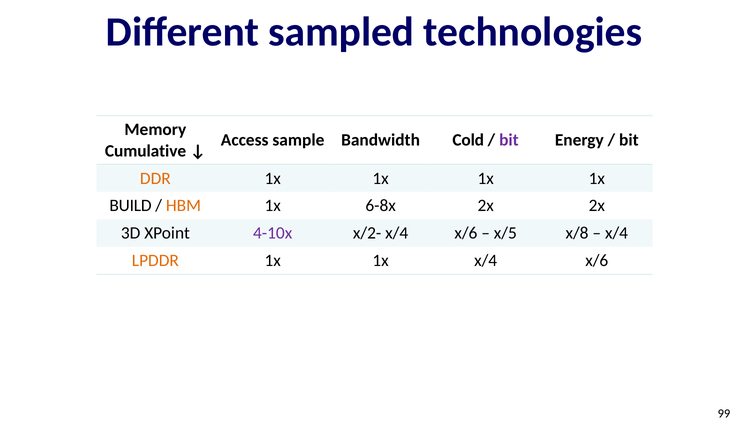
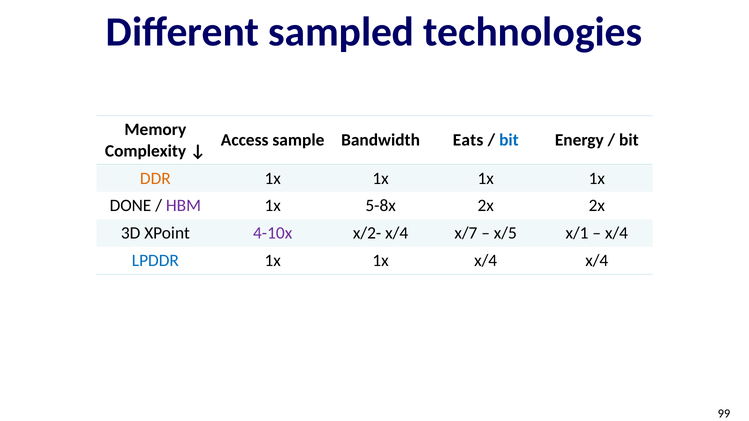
Cold: Cold -> Eats
bit at (509, 140) colour: purple -> blue
Cumulative: Cumulative -> Complexity
BUILD: BUILD -> DONE
HBM colour: orange -> purple
6-8x: 6-8x -> 5-8x
x/2- x/4 x/6: x/6 -> x/7
x/8: x/8 -> x/1
LPDDR colour: orange -> blue
1x x/4 x/6: x/6 -> x/4
